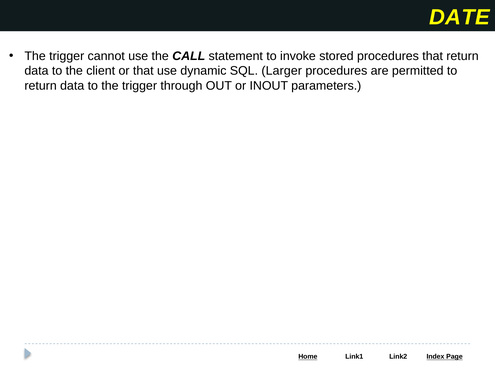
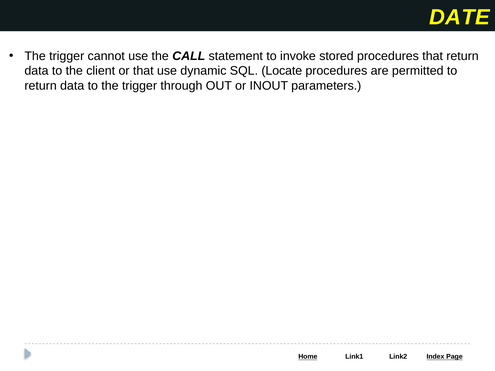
Larger: Larger -> Locate
